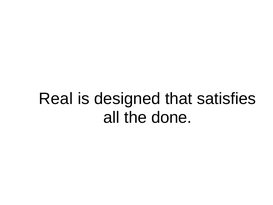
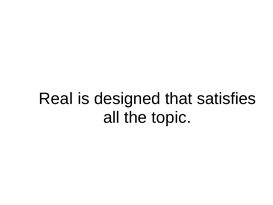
done: done -> topic
